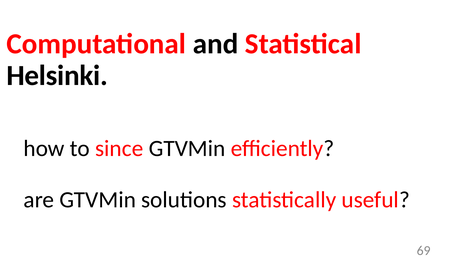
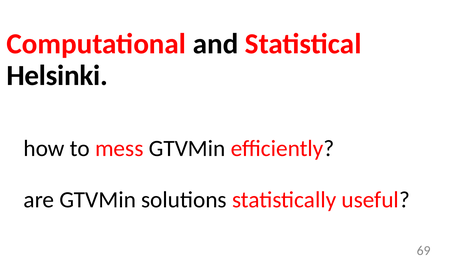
since: since -> mess
